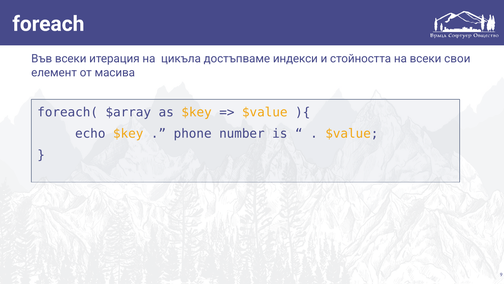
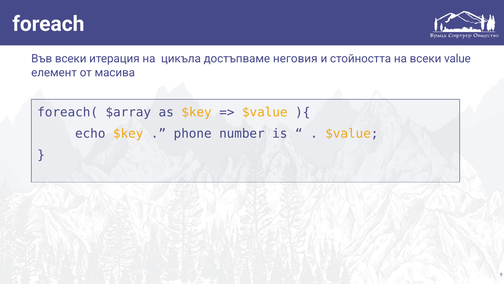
индекси: индекси -> неговия
свои: свои -> value
